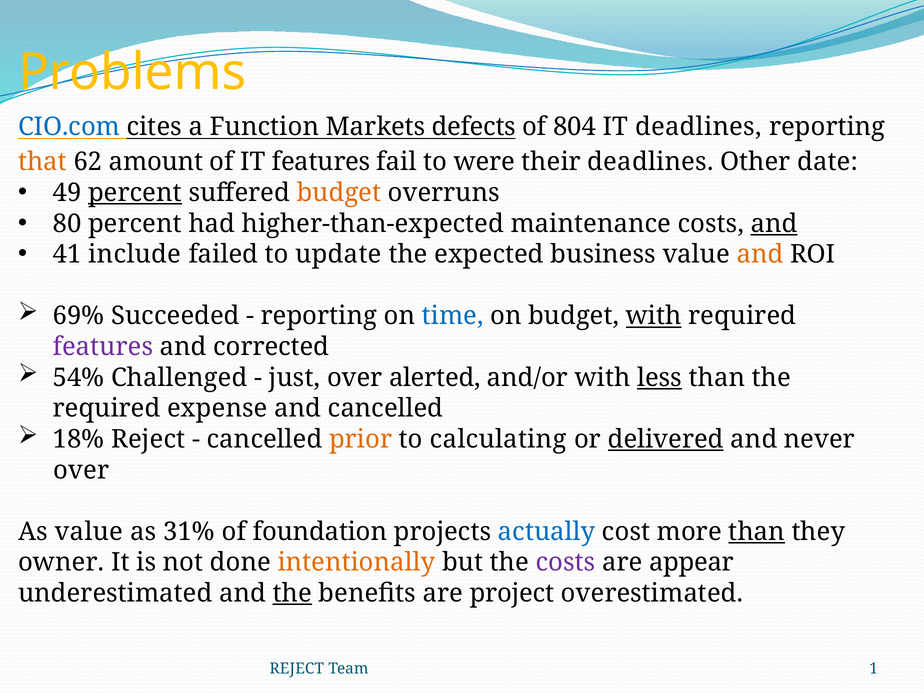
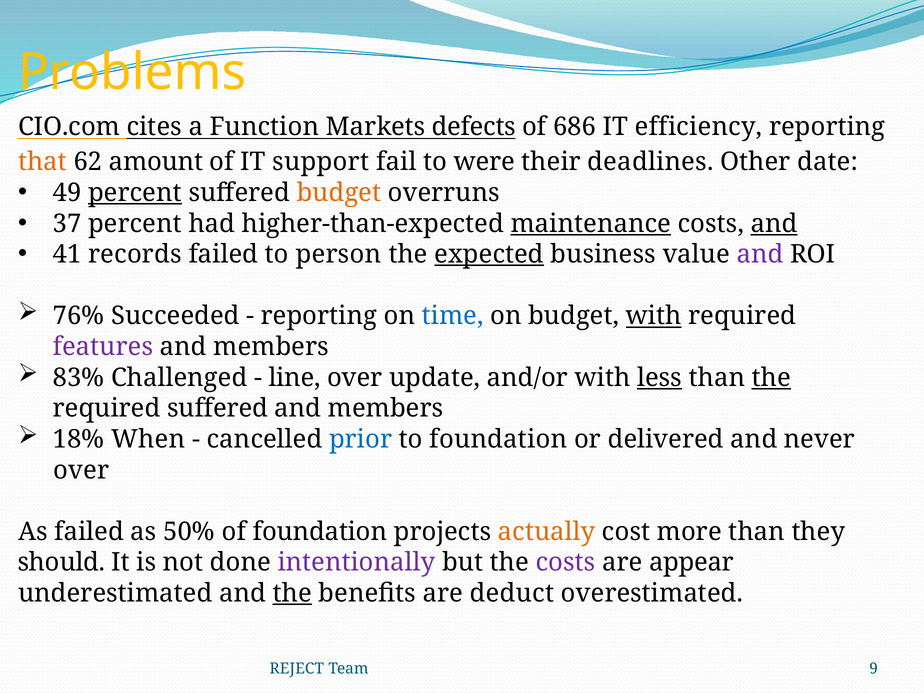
CIO.com colour: blue -> black
804: 804 -> 686
IT deadlines: deadlines -> efficiency
IT features: features -> support
80: 80 -> 37
maintenance underline: none -> present
include: include -> records
update: update -> person
expected underline: none -> present
and at (760, 254) colour: orange -> purple
69%: 69% -> 76%
corrected at (271, 347): corrected -> members
54%: 54% -> 83%
just: just -> line
alerted: alerted -> update
the at (771, 378) underline: none -> present
required expense: expense -> suffered
cancelled at (386, 408): cancelled -> members
18% Reject: Reject -> When
prior colour: orange -> blue
to calculating: calculating -> foundation
delivered underline: present -> none
As value: value -> failed
31%: 31% -> 50%
actually colour: blue -> orange
than at (757, 532) underline: present -> none
owner: owner -> should
intentionally colour: orange -> purple
project: project -> deduct
1: 1 -> 9
